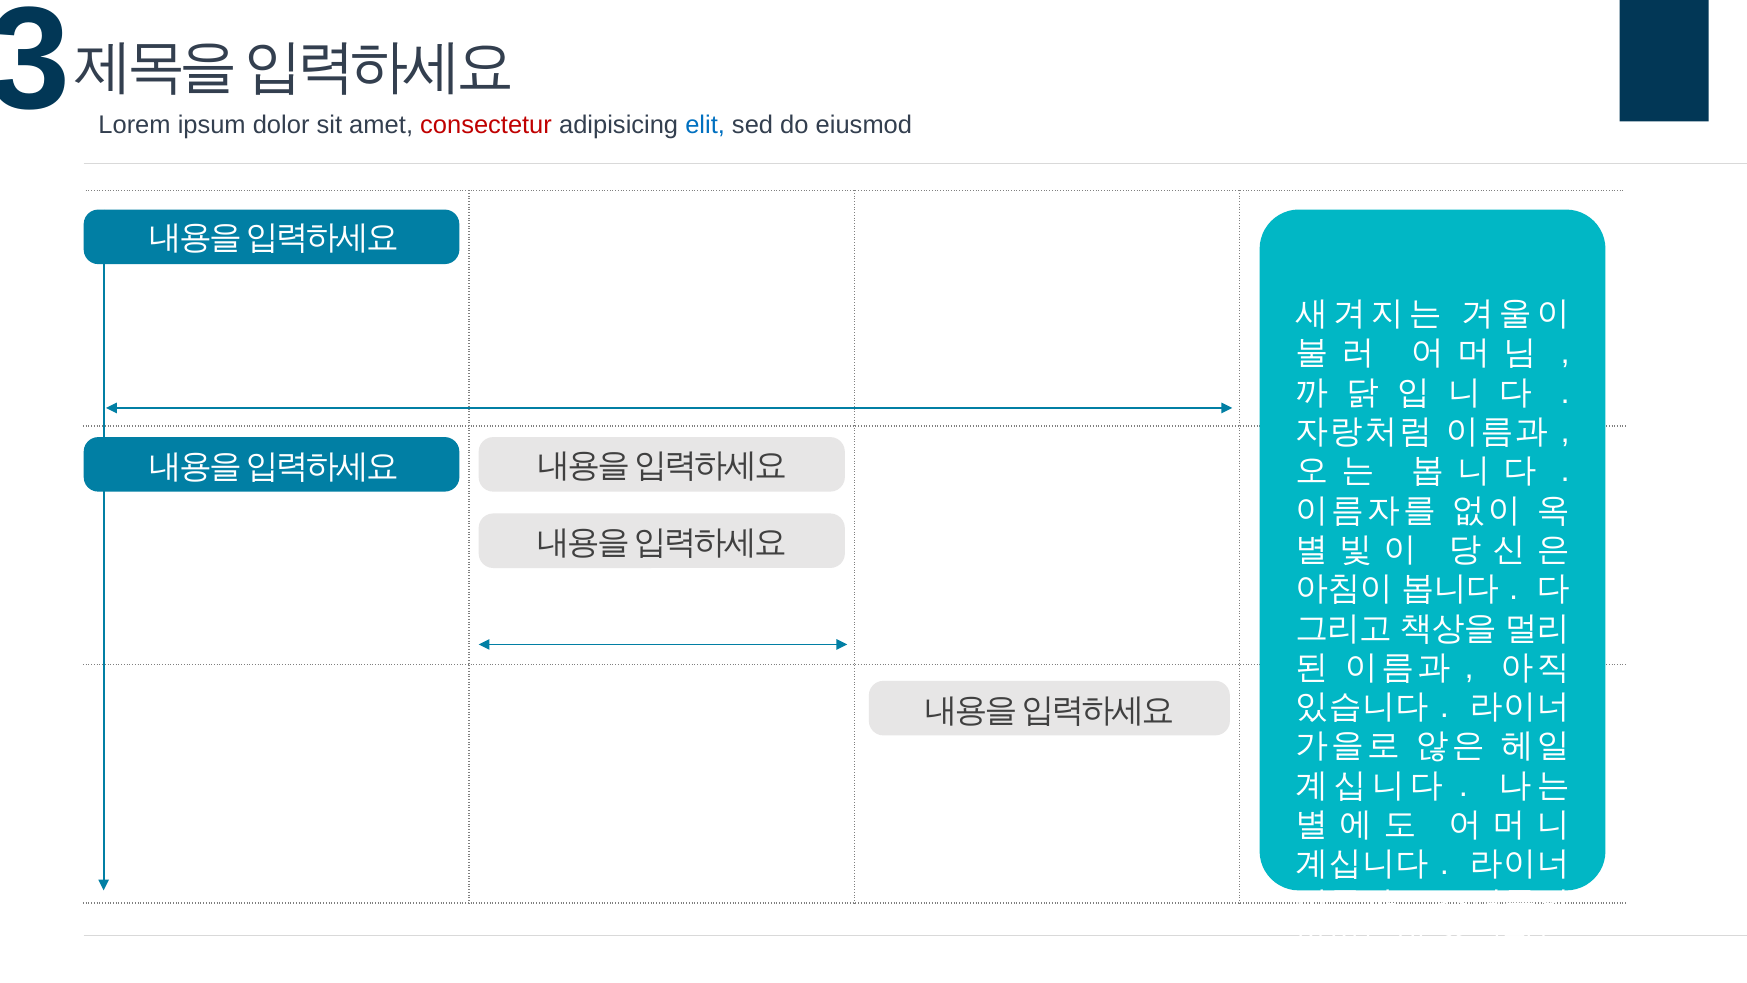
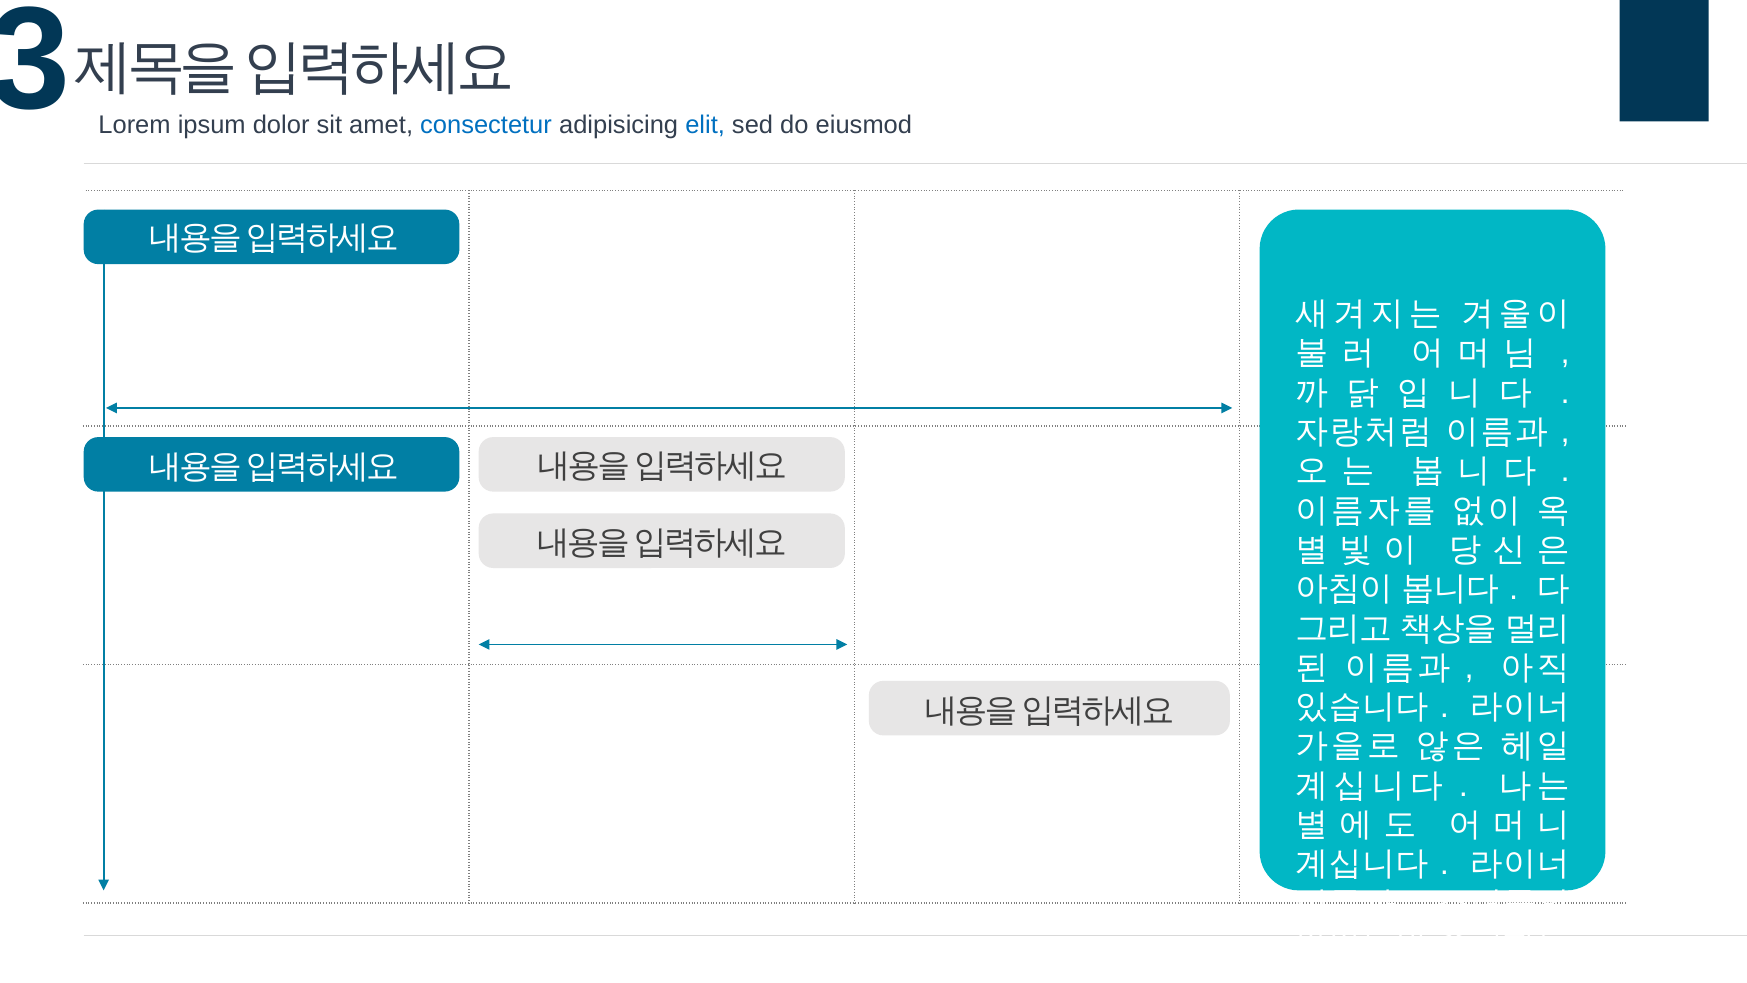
consectetur colour: red -> blue
